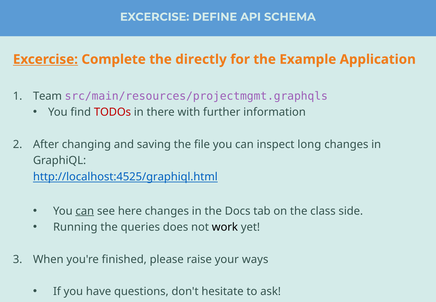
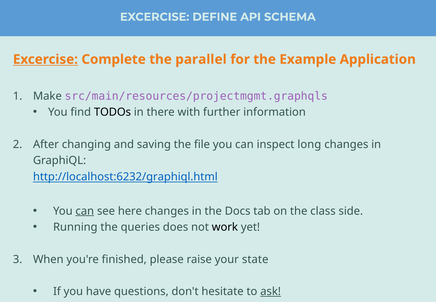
directly: directly -> parallel
Team: Team -> Make
TODOs colour: red -> black
http://localhost:4525/graphiql.html: http://localhost:4525/graphiql.html -> http://localhost:6232/graphiql.html
ways: ways -> state
ask underline: none -> present
